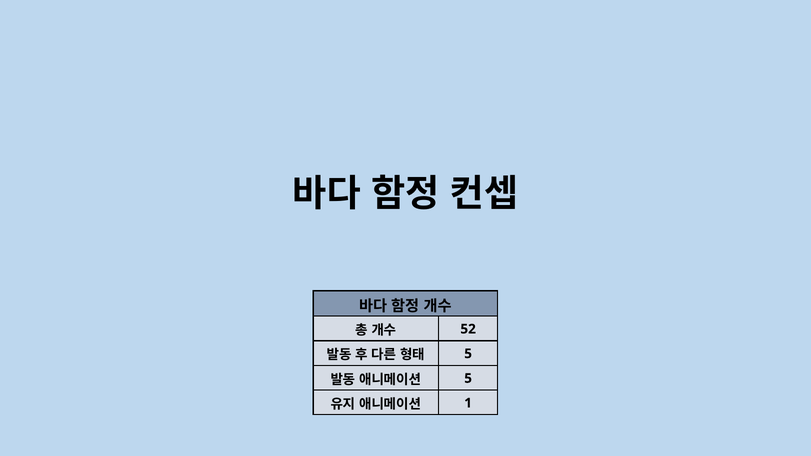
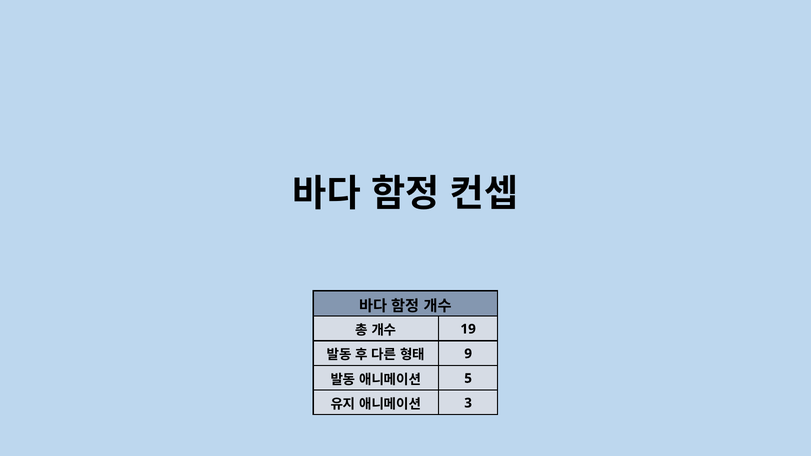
52: 52 -> 19
5 at (468, 354): 5 -> 9
1: 1 -> 3
